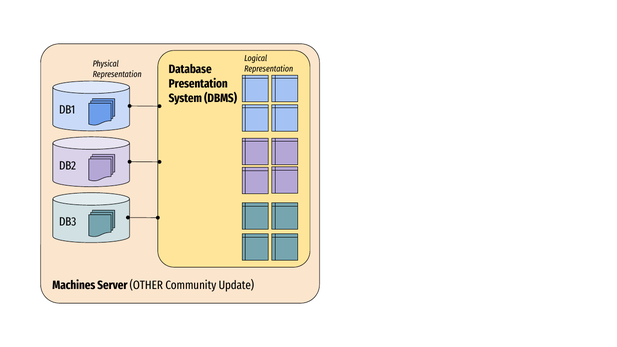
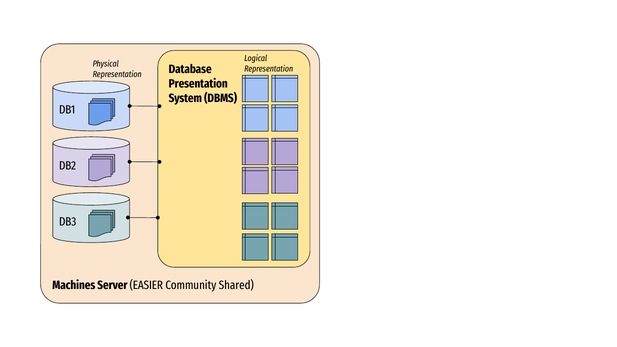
OTHER: OTHER -> EASIER
Update: Update -> Shared
